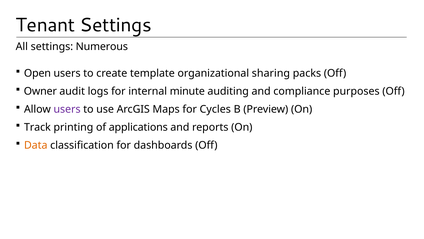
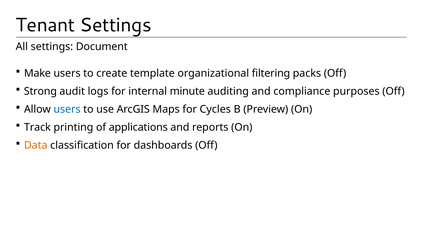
Numerous: Numerous -> Document
Open: Open -> Make
sharing: sharing -> filtering
Owner: Owner -> Strong
users at (67, 109) colour: purple -> blue
